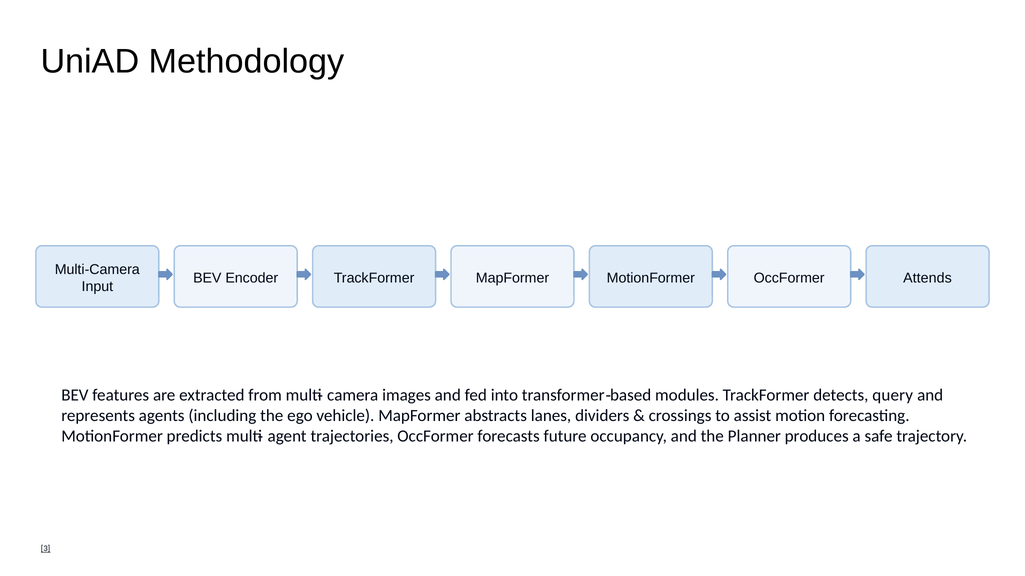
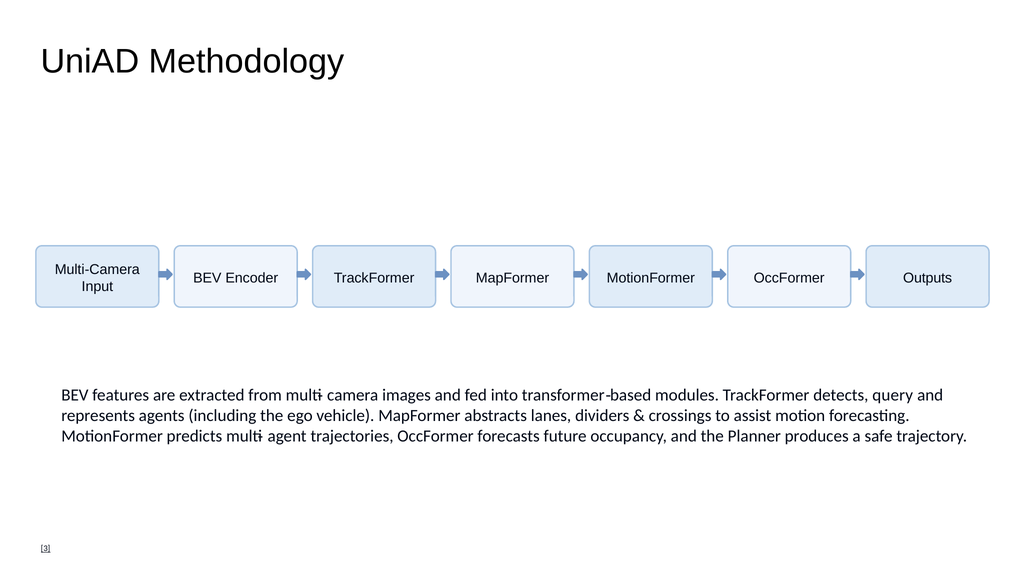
Attends: Attends -> Outputs
